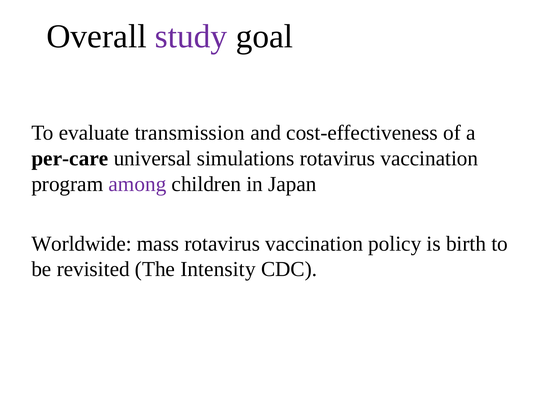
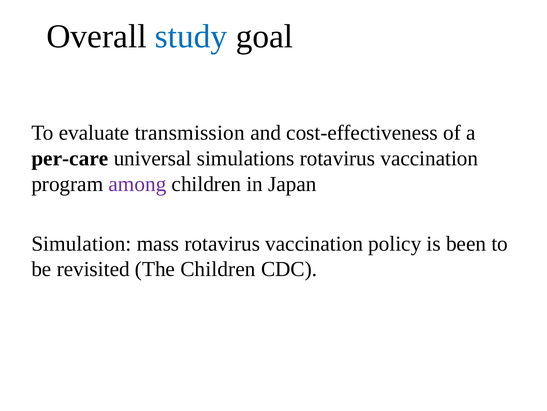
study colour: purple -> blue
Worldwide: Worldwide -> Simulation
birth: birth -> been
The Intensity: Intensity -> Children
